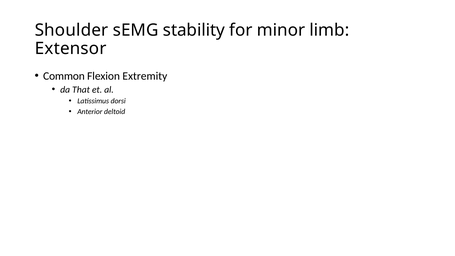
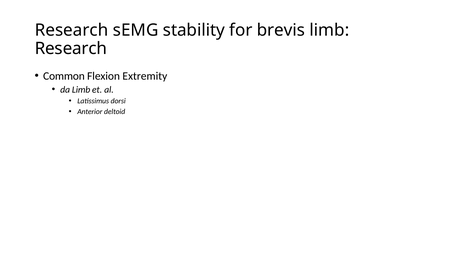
Shoulder at (72, 30): Shoulder -> Research
minor: minor -> brevis
Extensor at (71, 49): Extensor -> Research
da That: That -> Limb
